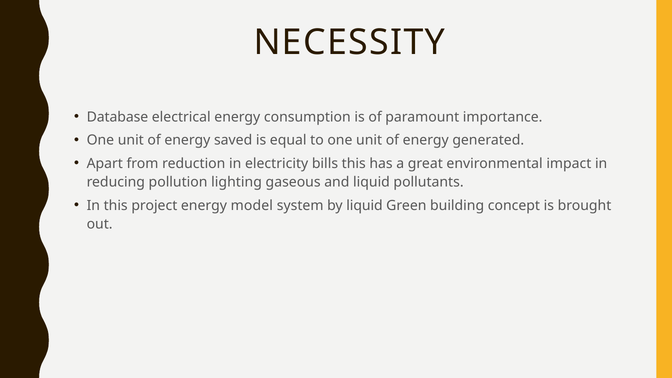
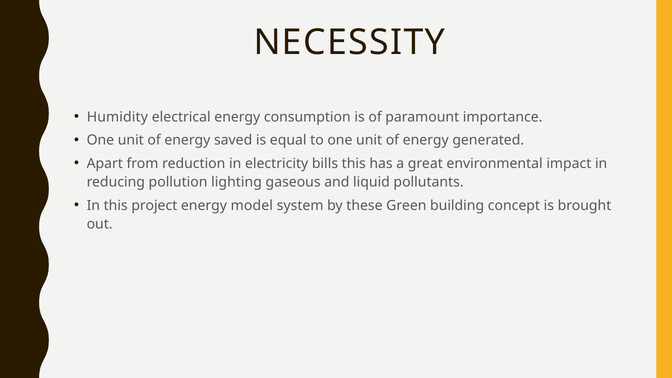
Database: Database -> Humidity
by liquid: liquid -> these
